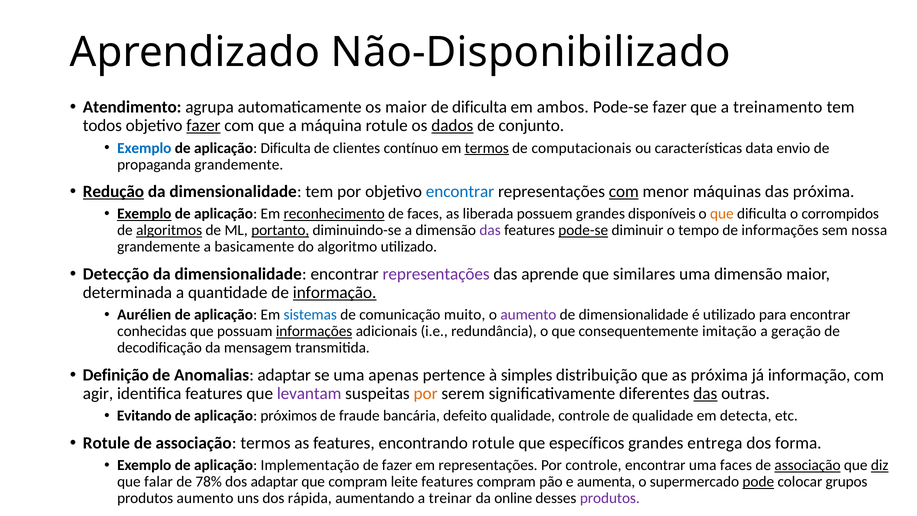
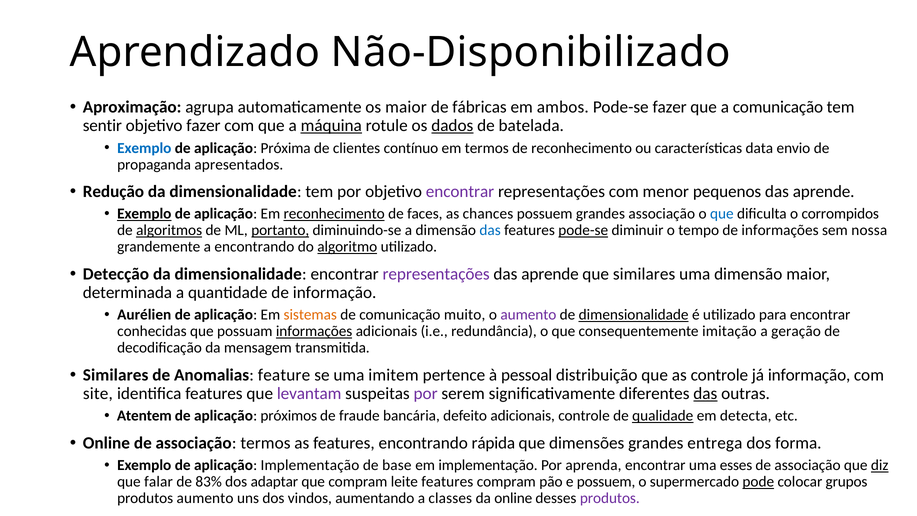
Atendimento: Atendimento -> Aproximação
de dificulta: dificulta -> fábricas
a treinamento: treinamento -> comunicação
todos: todos -> sentir
fazer at (203, 126) underline: present -> none
máquina underline: none -> present
conjunto: conjunto -> batelada
aplicação Dificulta: Dificulta -> Próxima
termos at (487, 148) underline: present -> none
de computacionais: computacionais -> reconhecimento
propaganda grandemente: grandemente -> apresentados
Redução underline: present -> none
encontrar at (460, 192) colour: blue -> purple
com at (624, 192) underline: present -> none
máquinas: máquinas -> pequenos
próxima at (824, 192): próxima -> aprende
liberada: liberada -> chances
grandes disponíveis: disponíveis -> associação
que at (722, 214) colour: orange -> blue
das at (490, 230) colour: purple -> blue
a basicamente: basicamente -> encontrando
algoritmo underline: none -> present
informação at (335, 292) underline: present -> none
sistemas colour: blue -> orange
dimensionalidade at (634, 315) underline: none -> present
Definição at (116, 375): Definição -> Similares
Anomalias adaptar: adaptar -> feature
apenas: apenas -> imitem
simples: simples -> pessoal
as próxima: próxima -> controle
agir: agir -> site
por at (426, 393) colour: orange -> purple
Evitando: Evitando -> Atentem
defeito qualidade: qualidade -> adicionais
qualidade at (663, 416) underline: none -> present
Rotule at (106, 443): Rotule -> Online
encontrando rotule: rotule -> rápida
específicos: específicos -> dimensões
de fazer: fazer -> base
em representações: representações -> implementação
Por controle: controle -> aprenda
uma faces: faces -> esses
associação at (808, 465) underline: present -> none
78%: 78% -> 83%
e aumenta: aumenta -> possuem
rápida: rápida -> vindos
treinar: treinar -> classes
